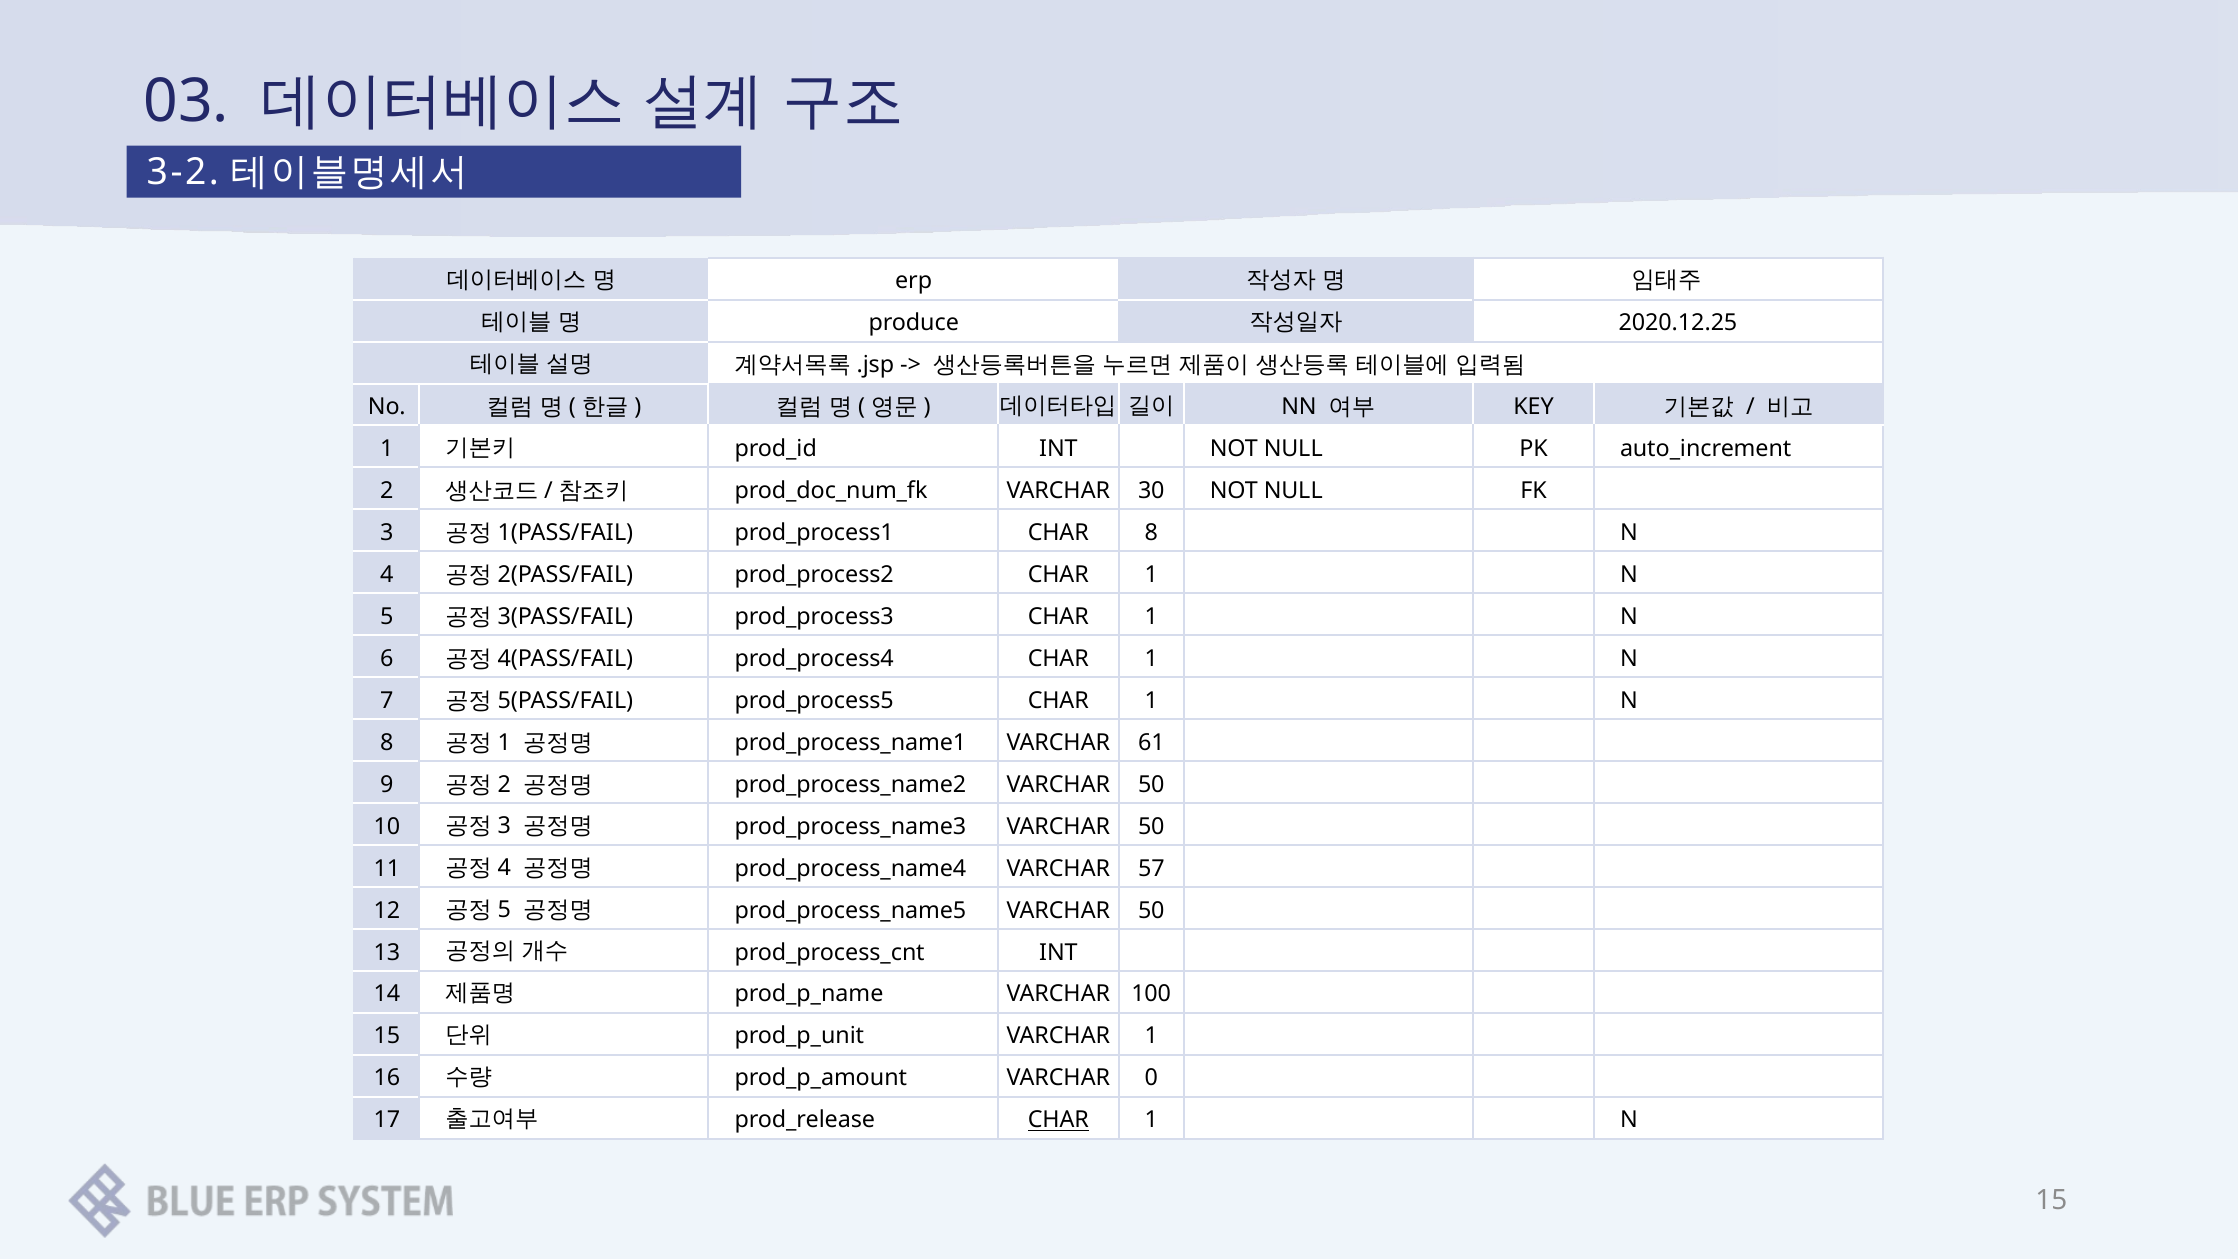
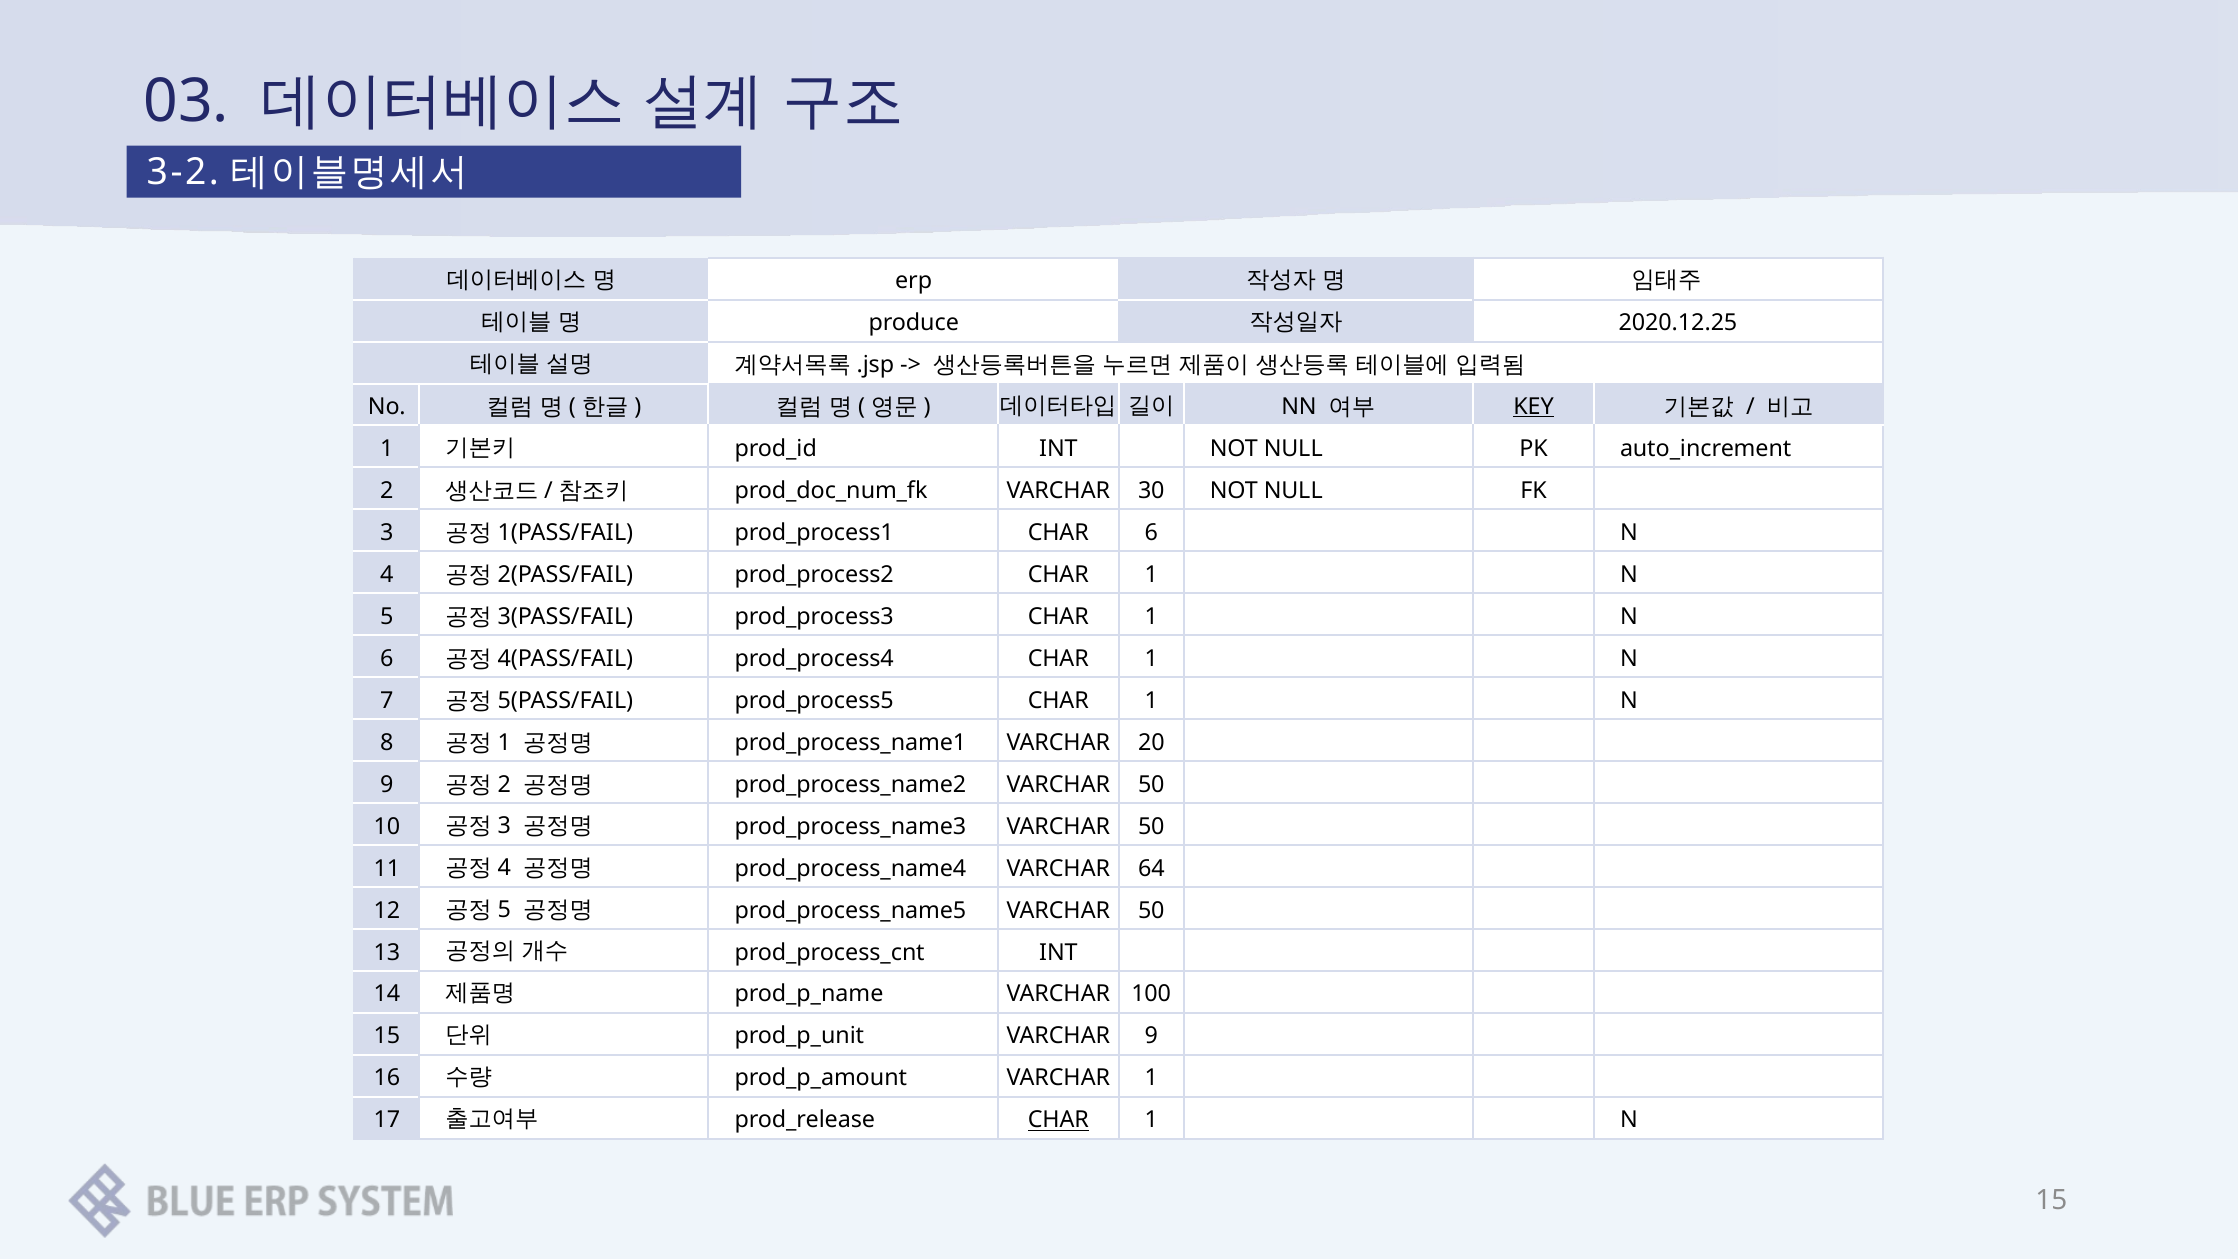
KEY underline: none -> present
CHAR 8: 8 -> 6
61: 61 -> 20
57: 57 -> 64
VARCHAR 1: 1 -> 9
VARCHAR 0: 0 -> 1
